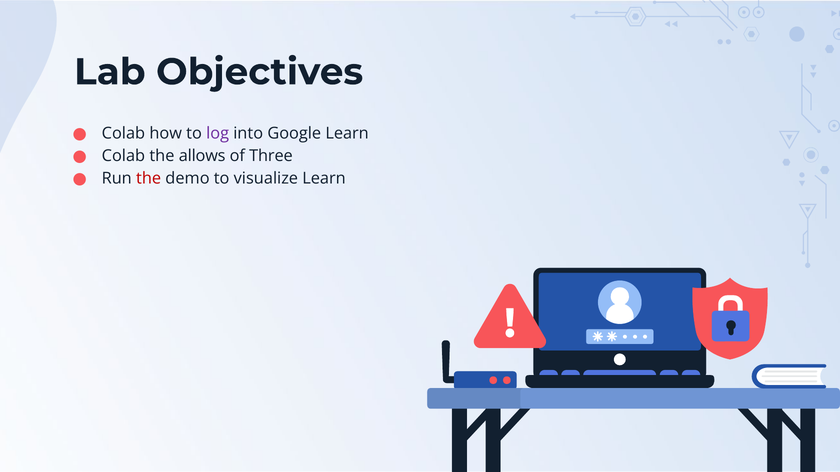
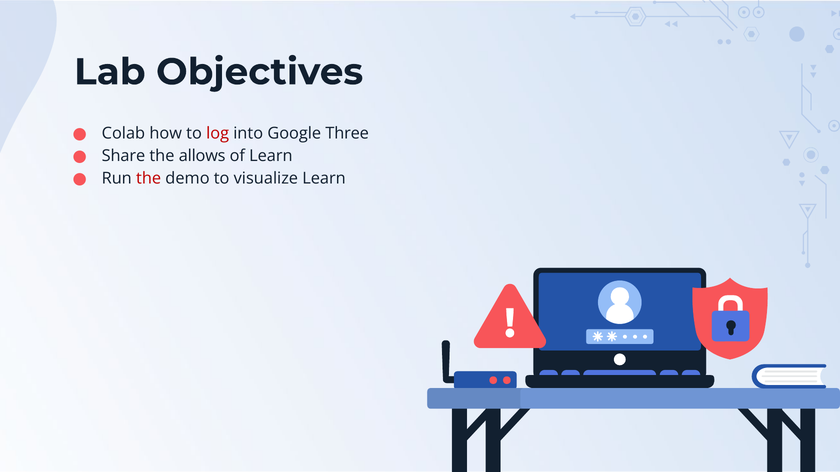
log colour: purple -> red
Google Learn: Learn -> Three
Colab at (123, 156): Colab -> Share
of Three: Three -> Learn
